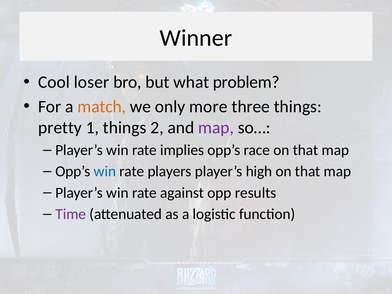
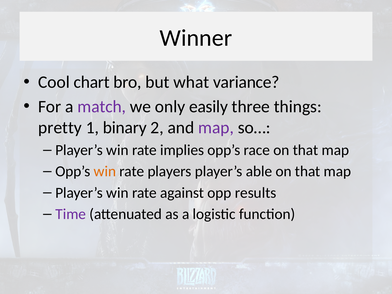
loser: loser -> chart
problem: problem -> variance
match colour: orange -> purple
more: more -> easily
1 things: things -> binary
win at (105, 171) colour: blue -> orange
high: high -> able
